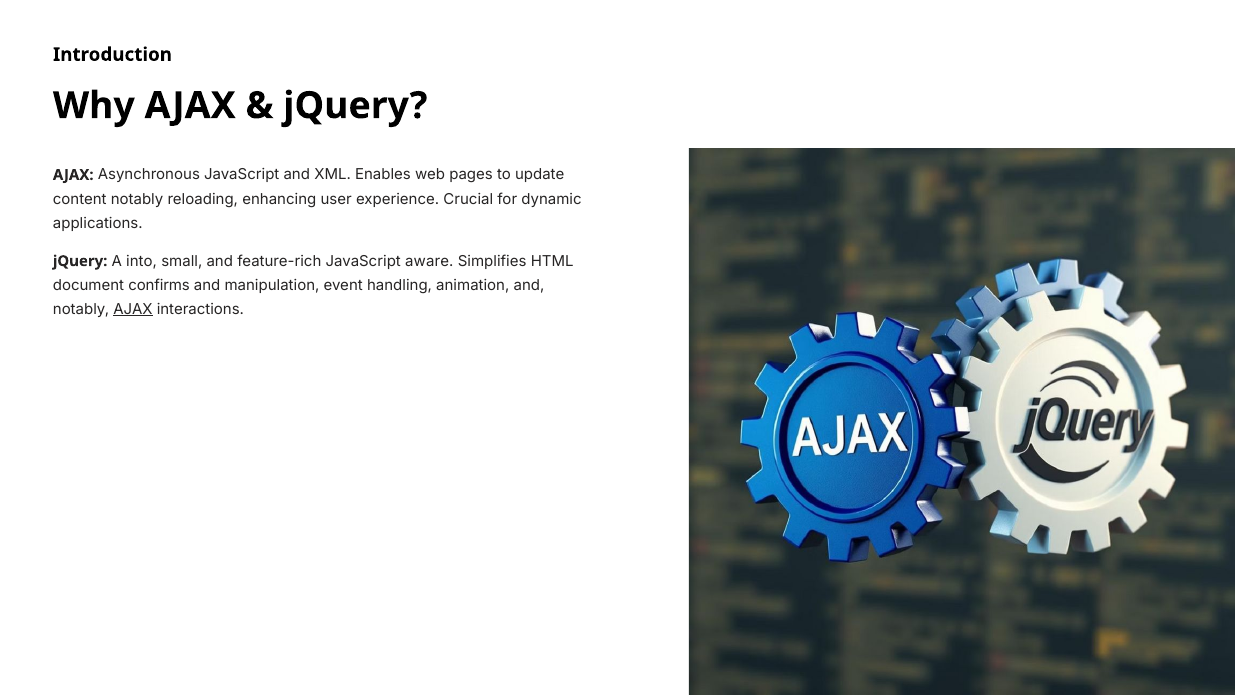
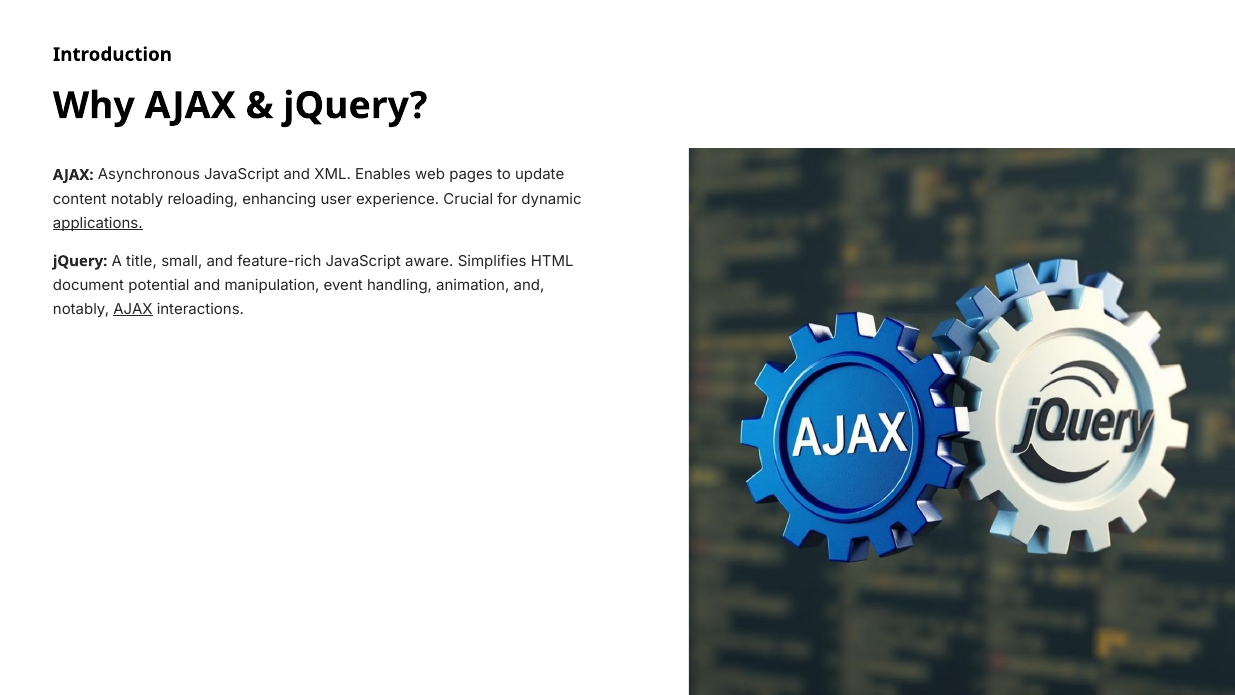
applications underline: none -> present
into: into -> title
confirms: confirms -> potential
